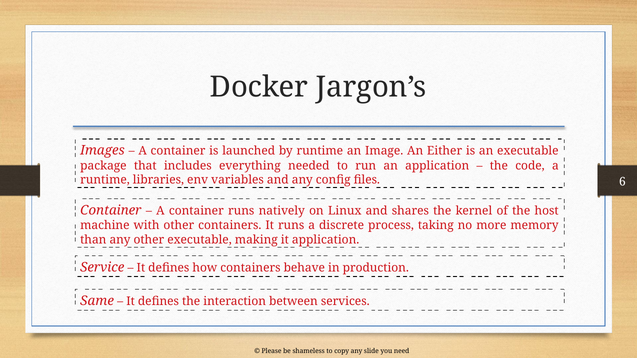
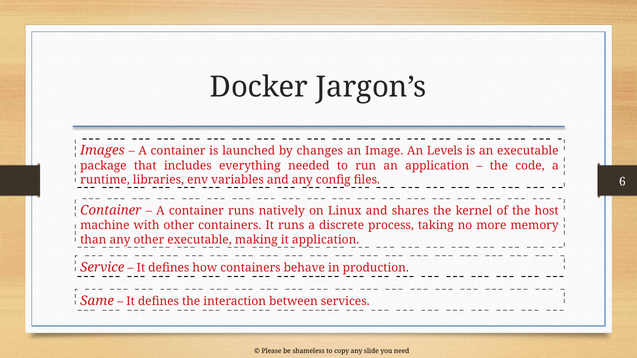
by runtime: runtime -> changes
Either: Either -> Levels
